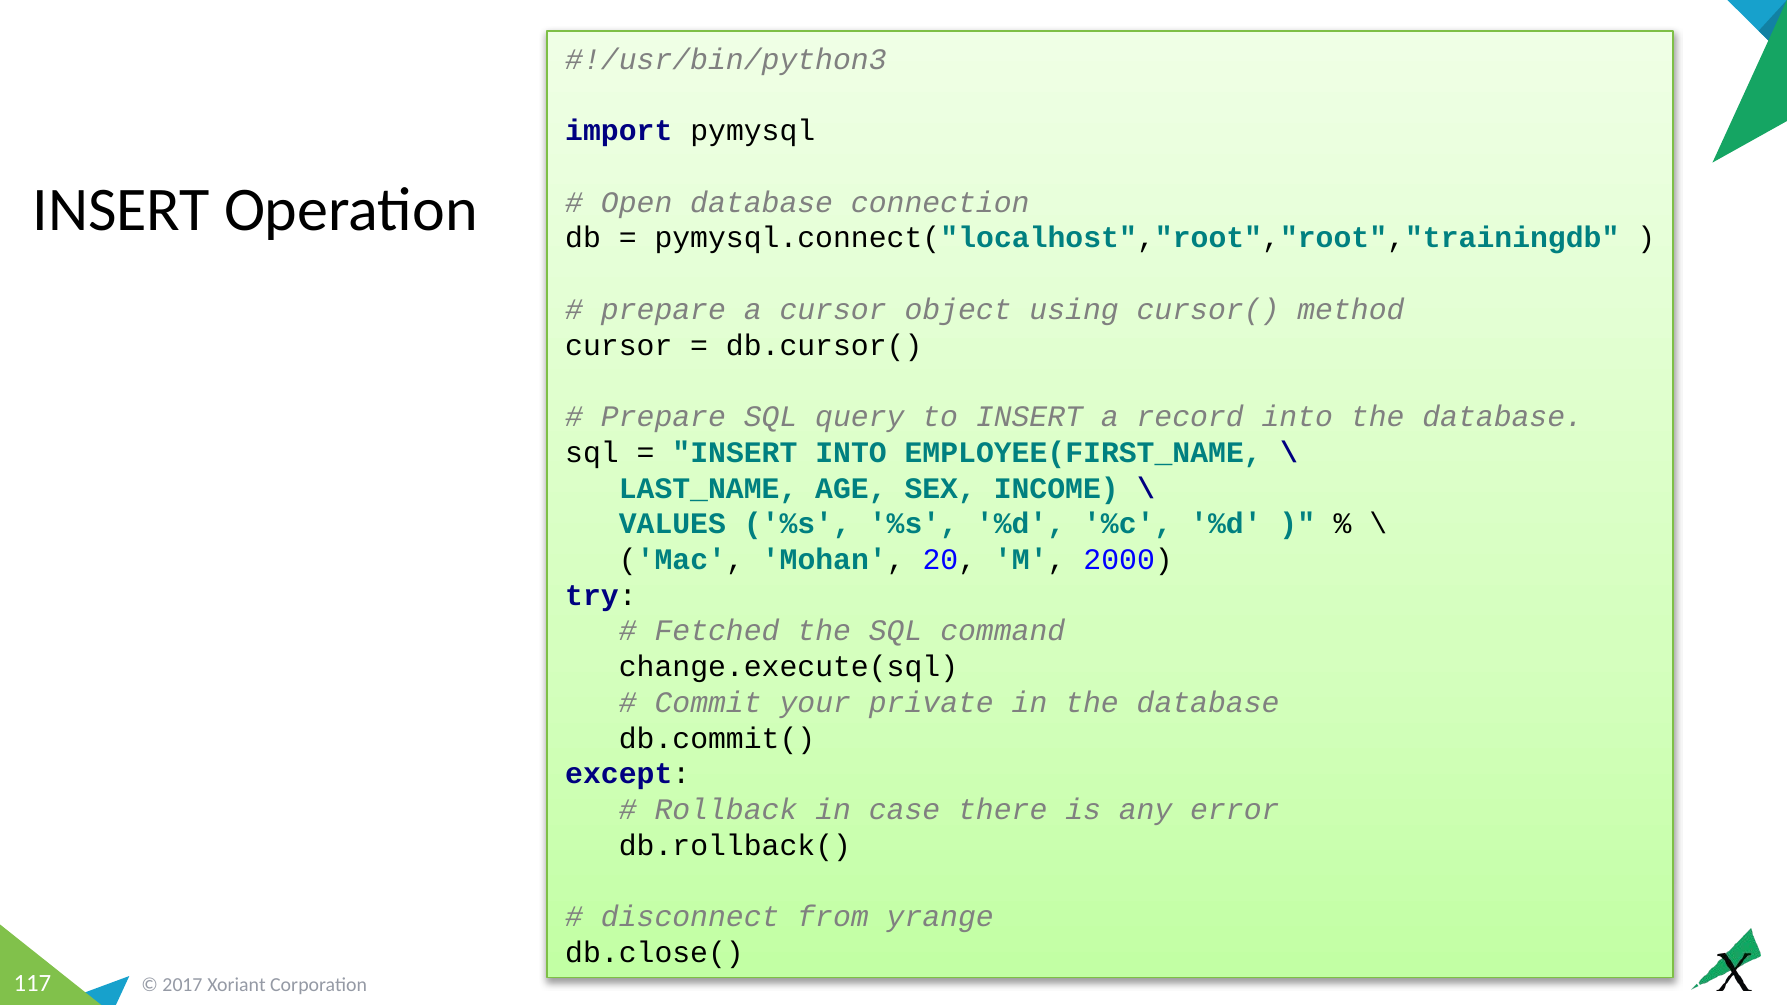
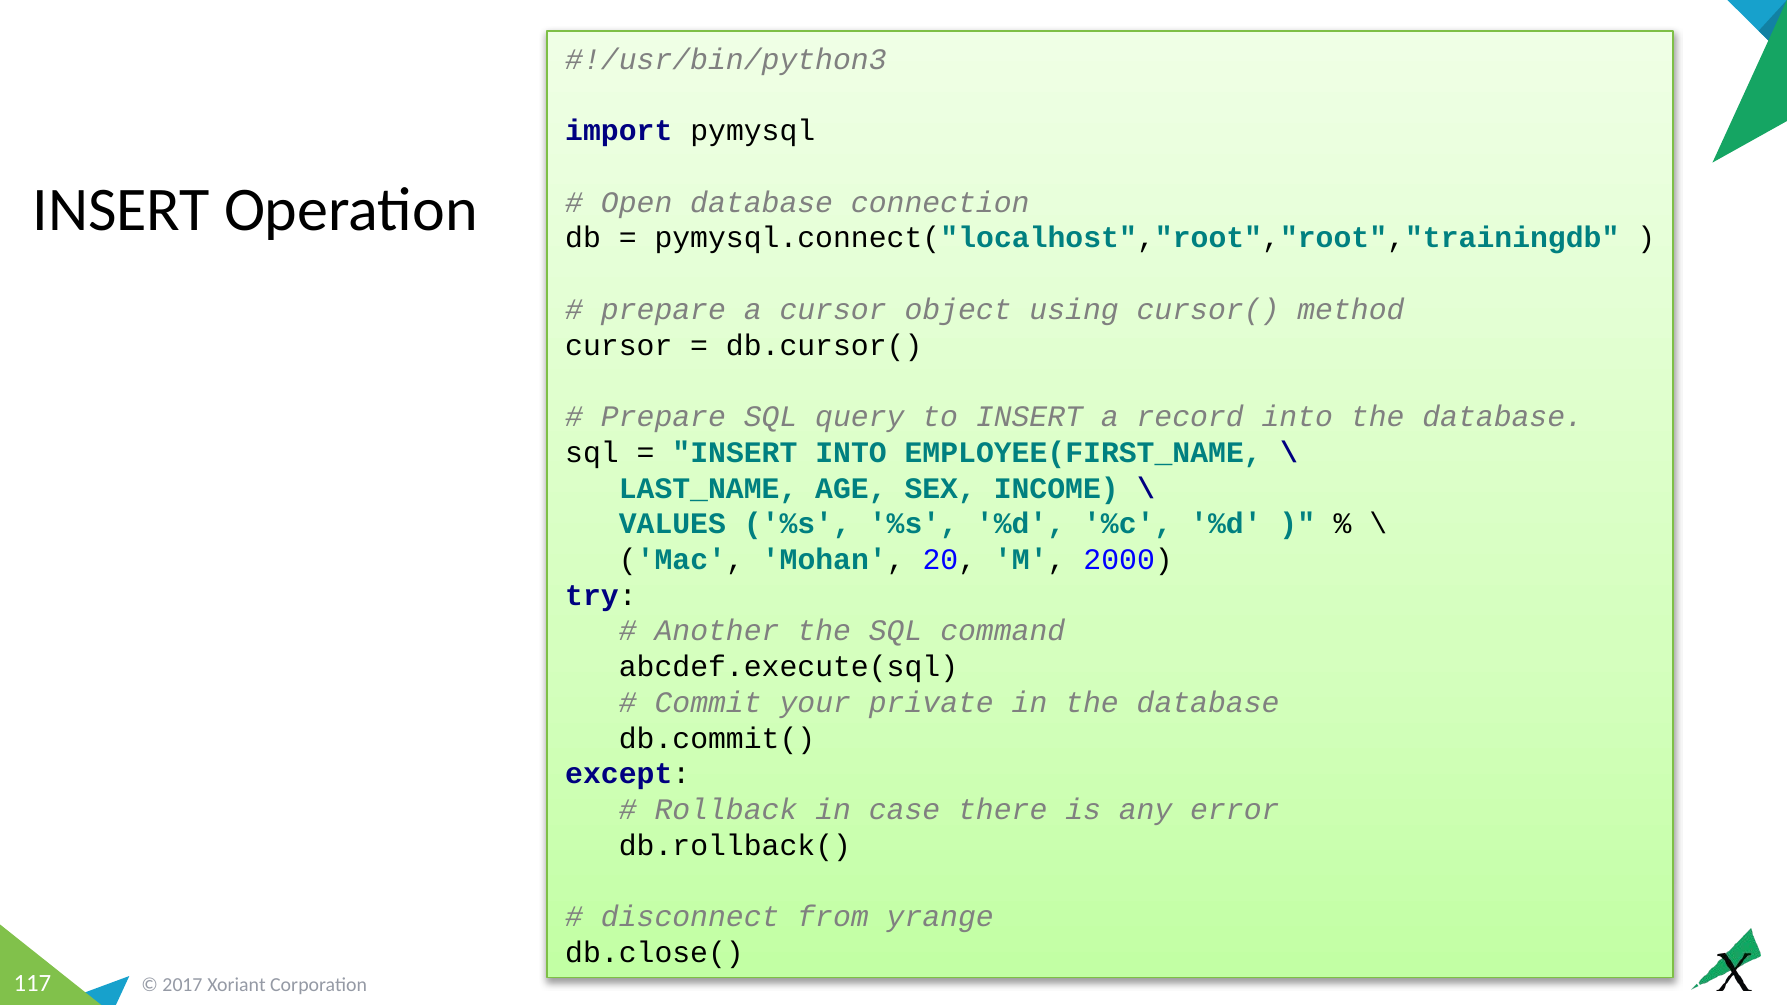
Fetched: Fetched -> Another
change.execute(sql: change.execute(sql -> abcdef.execute(sql
